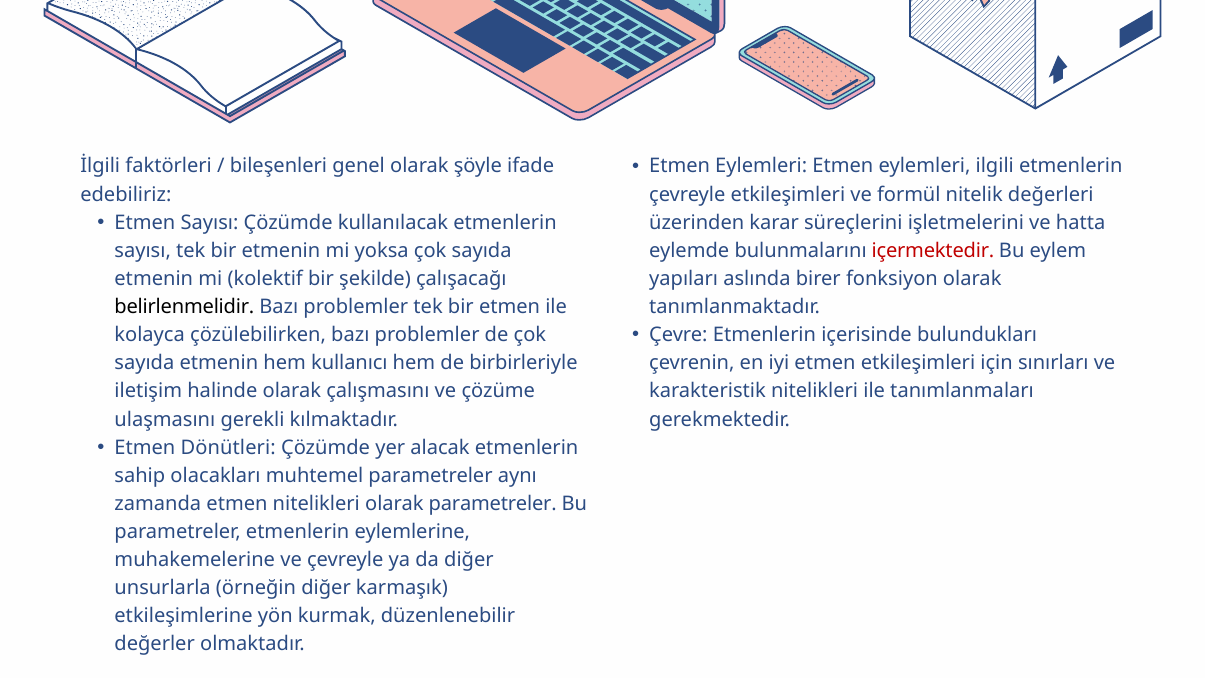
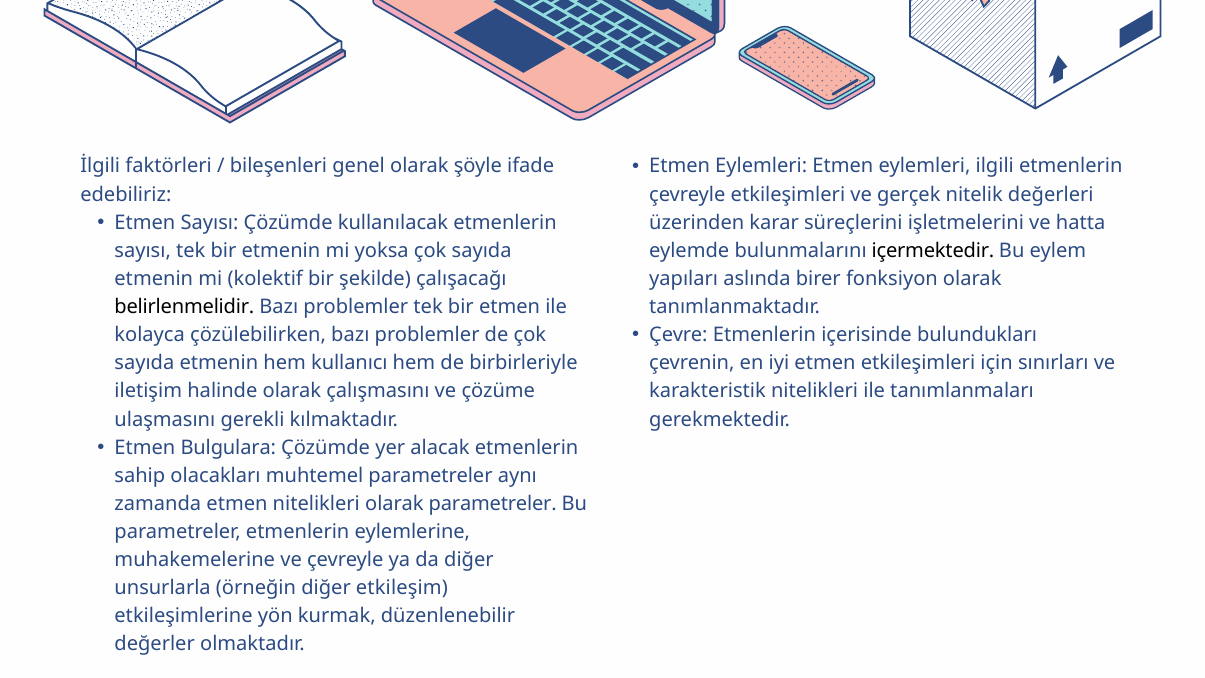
formül: formül -> gerçek
içermektedir colour: red -> black
Dönütleri: Dönütleri -> Bulgulara
karmaşık: karmaşık -> etkileşim
